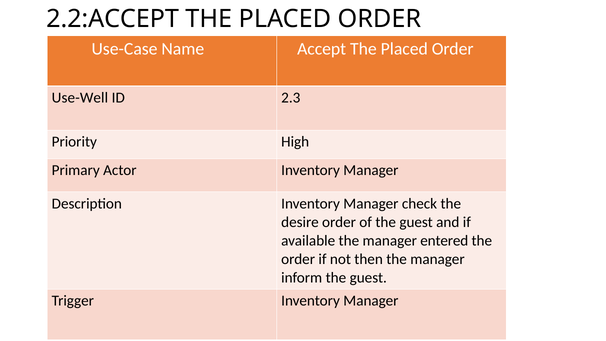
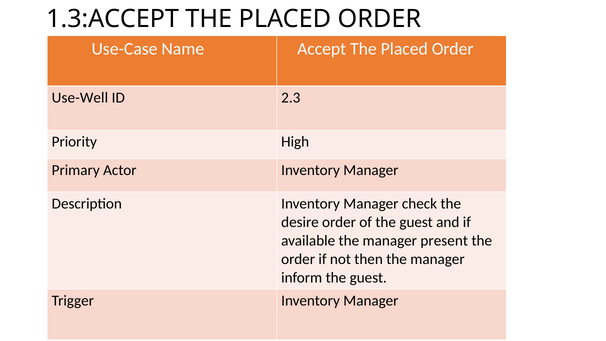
2.2:ACCEPT: 2.2:ACCEPT -> 1.3:ACCEPT
entered: entered -> present
